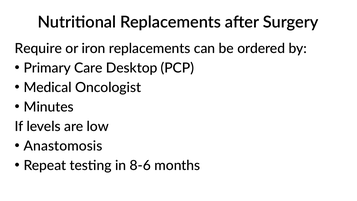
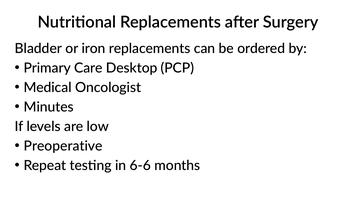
Require: Require -> Bladder
Anastomosis: Anastomosis -> Preoperative
8-6: 8-6 -> 6-6
